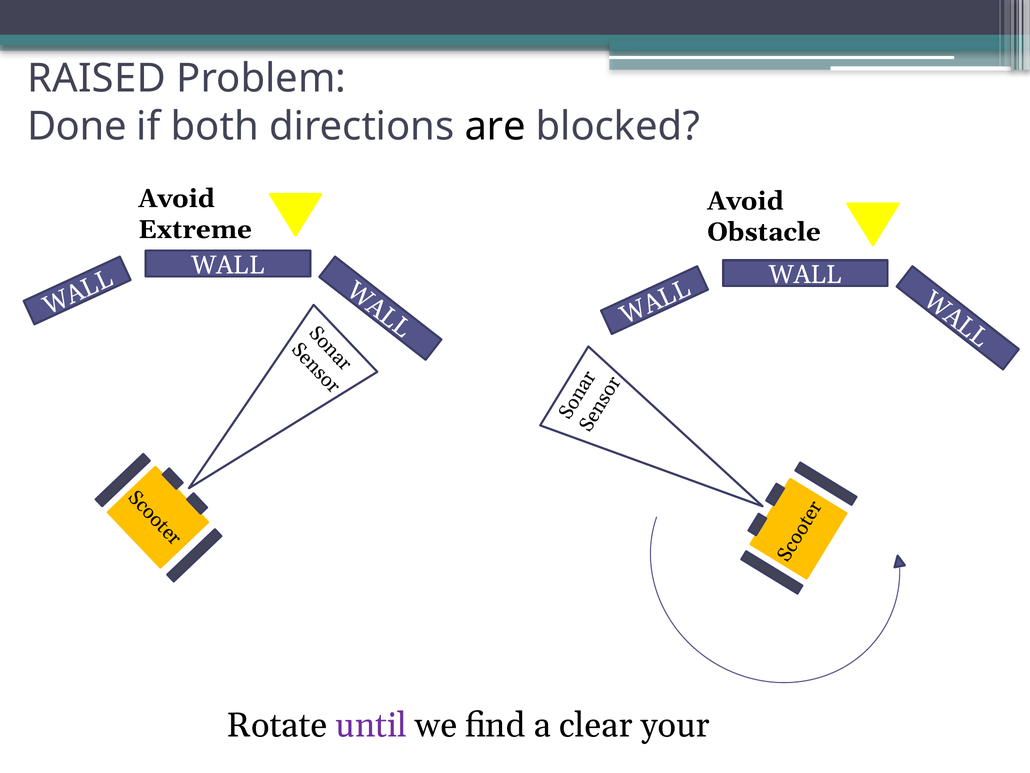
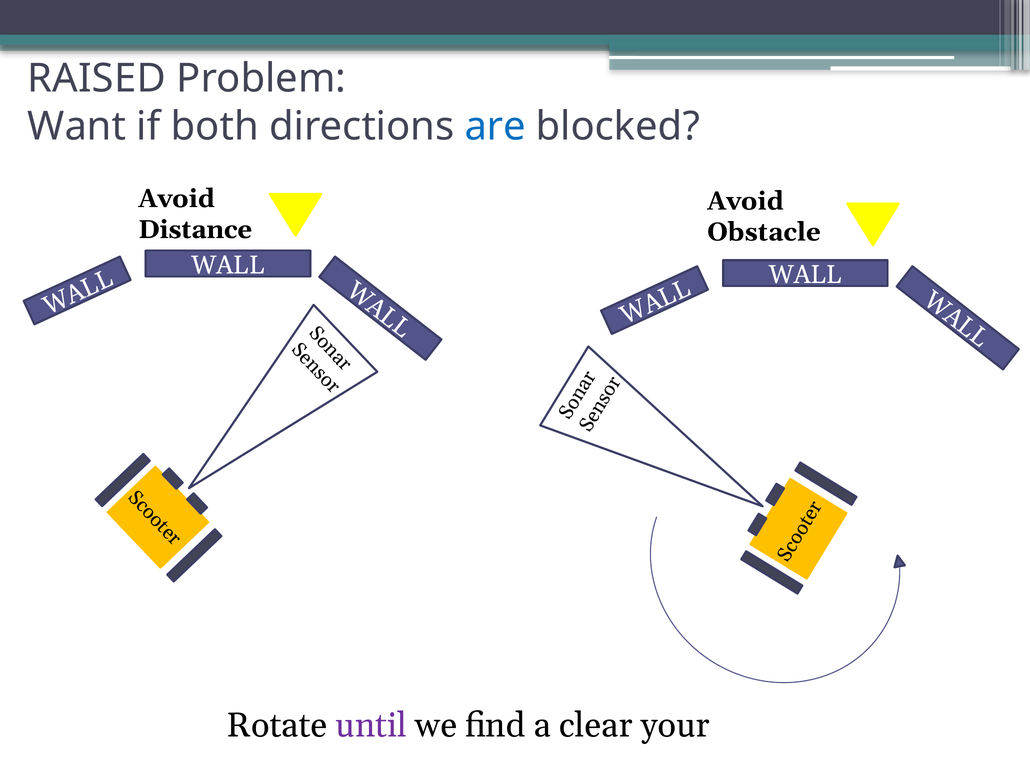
Done: Done -> Want
are colour: black -> blue
Extreme: Extreme -> Distance
